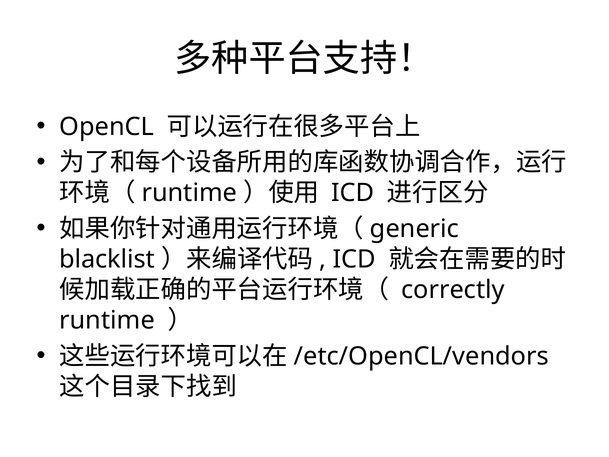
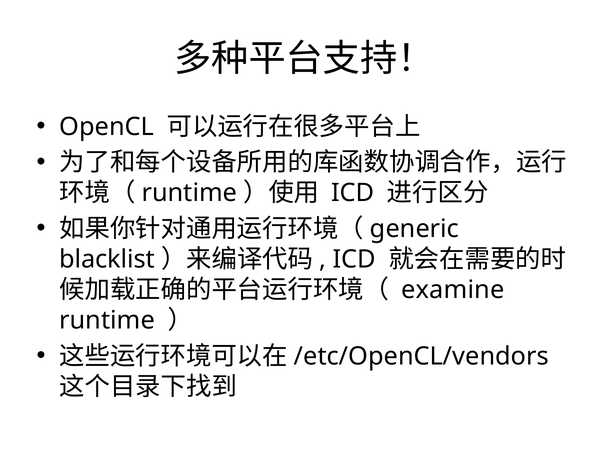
correctly: correctly -> examine
